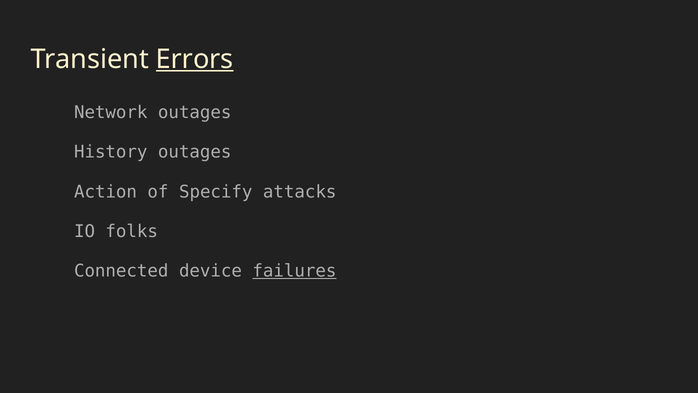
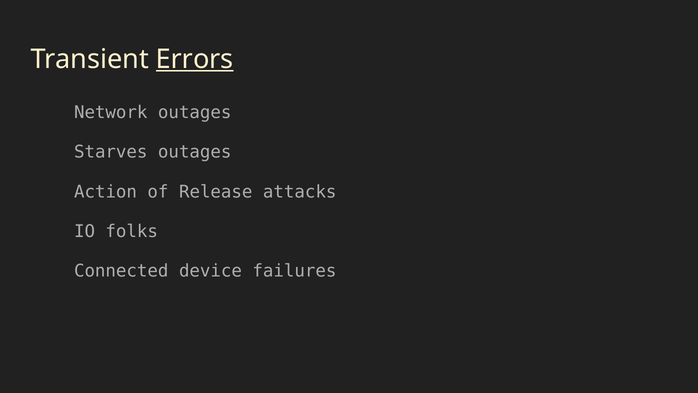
History: History -> Starves
Specify: Specify -> Release
failures underline: present -> none
